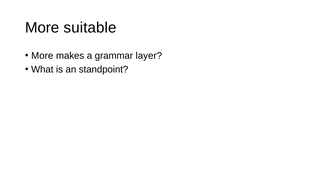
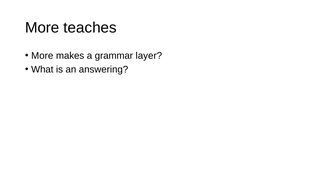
suitable: suitable -> teaches
standpoint: standpoint -> answering
